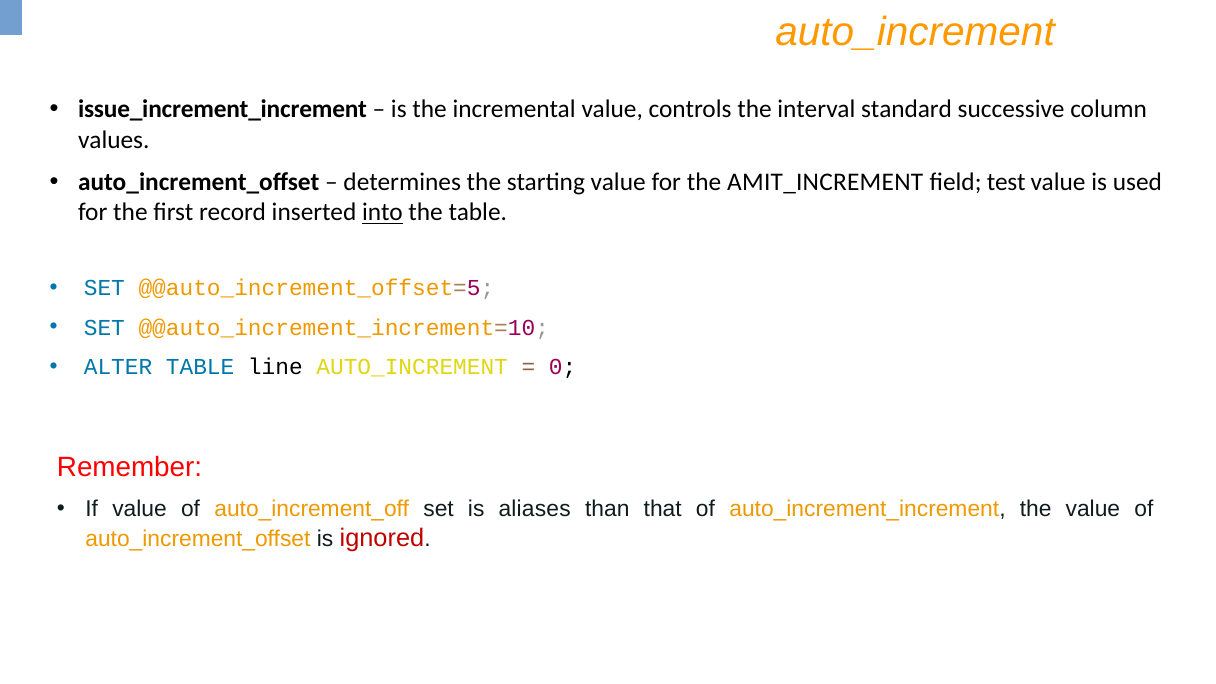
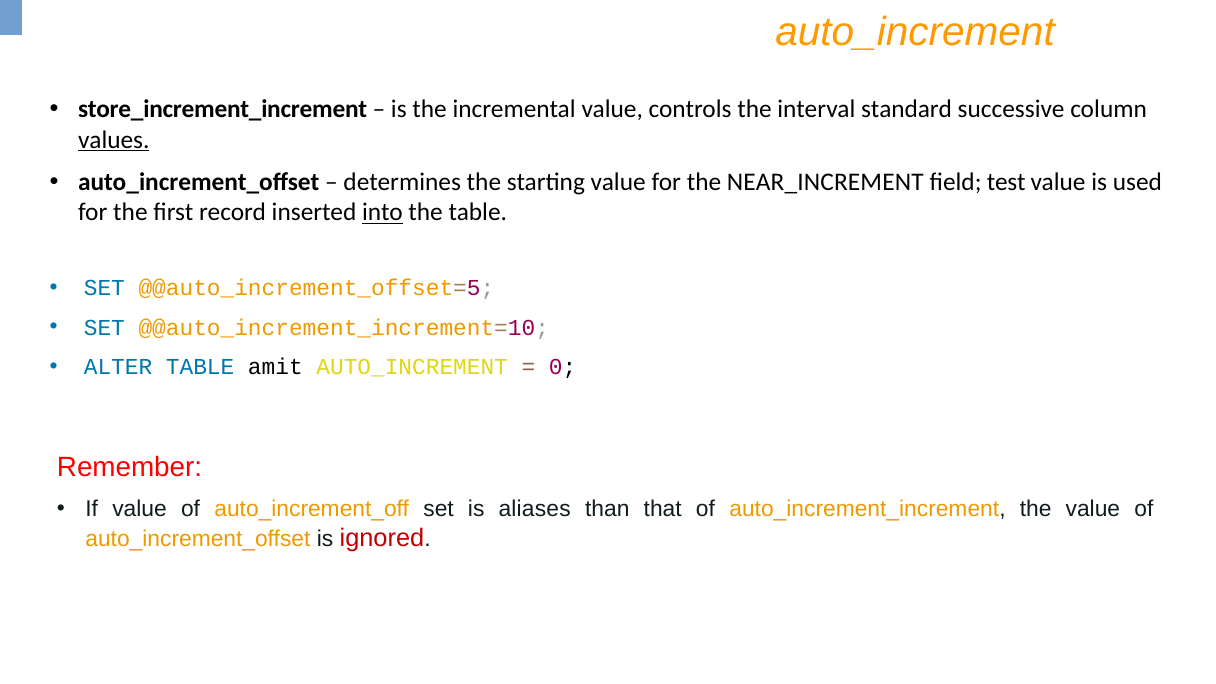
issue_increment_increment: issue_increment_increment -> store_increment_increment
values underline: none -> present
AMIT_INCREMENT: AMIT_INCREMENT -> NEAR_INCREMENT
line: line -> amit
